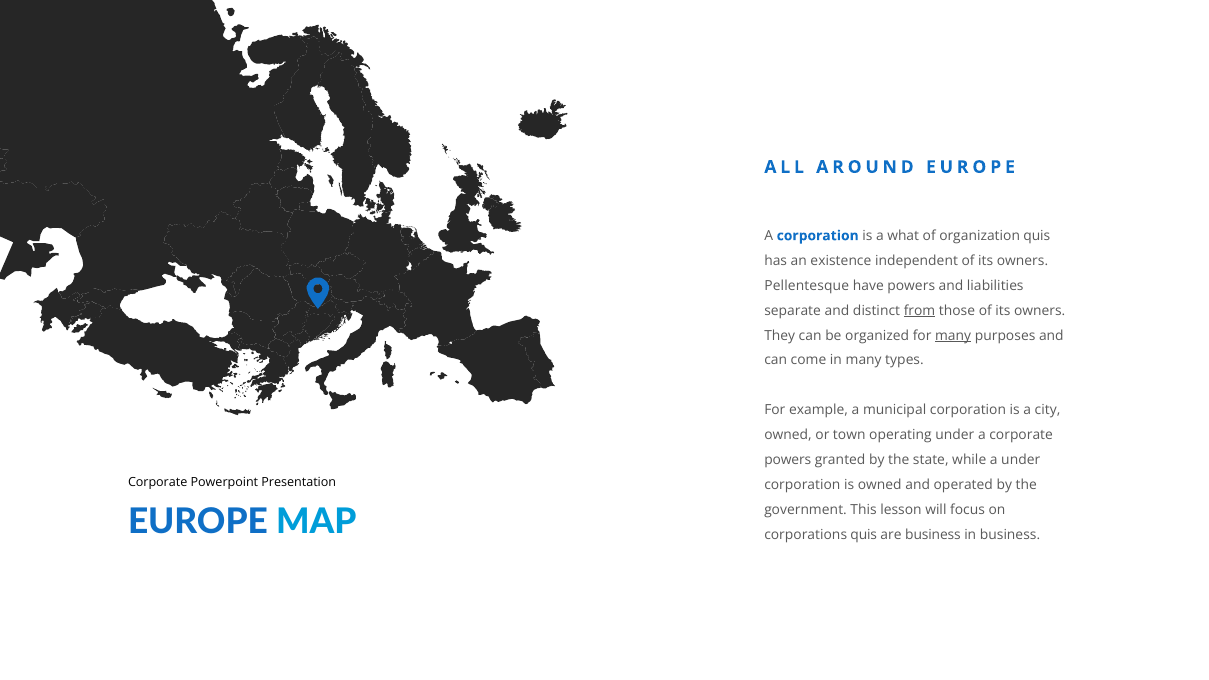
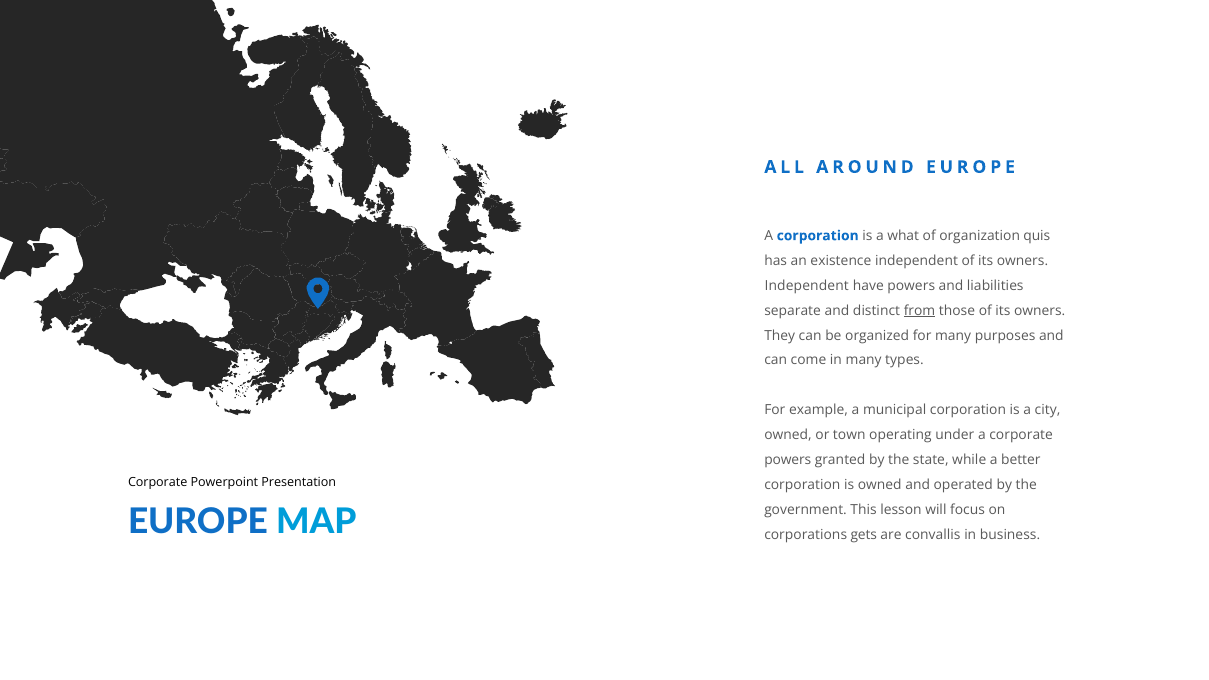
Pellentesque at (807, 286): Pellentesque -> Independent
many at (953, 335) underline: present -> none
a under: under -> better
corporations quis: quis -> gets
are business: business -> convallis
